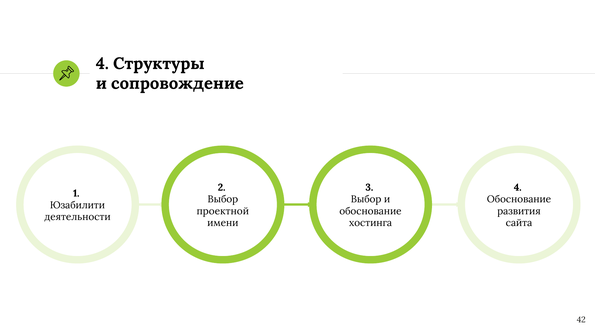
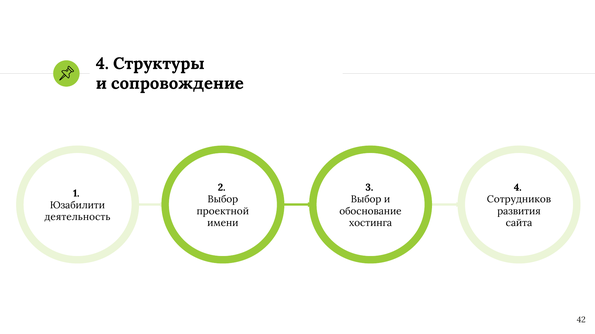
Обоснование at (519, 200): Обоснование -> Сотрудников
деятельности: деятельности -> деятельность
